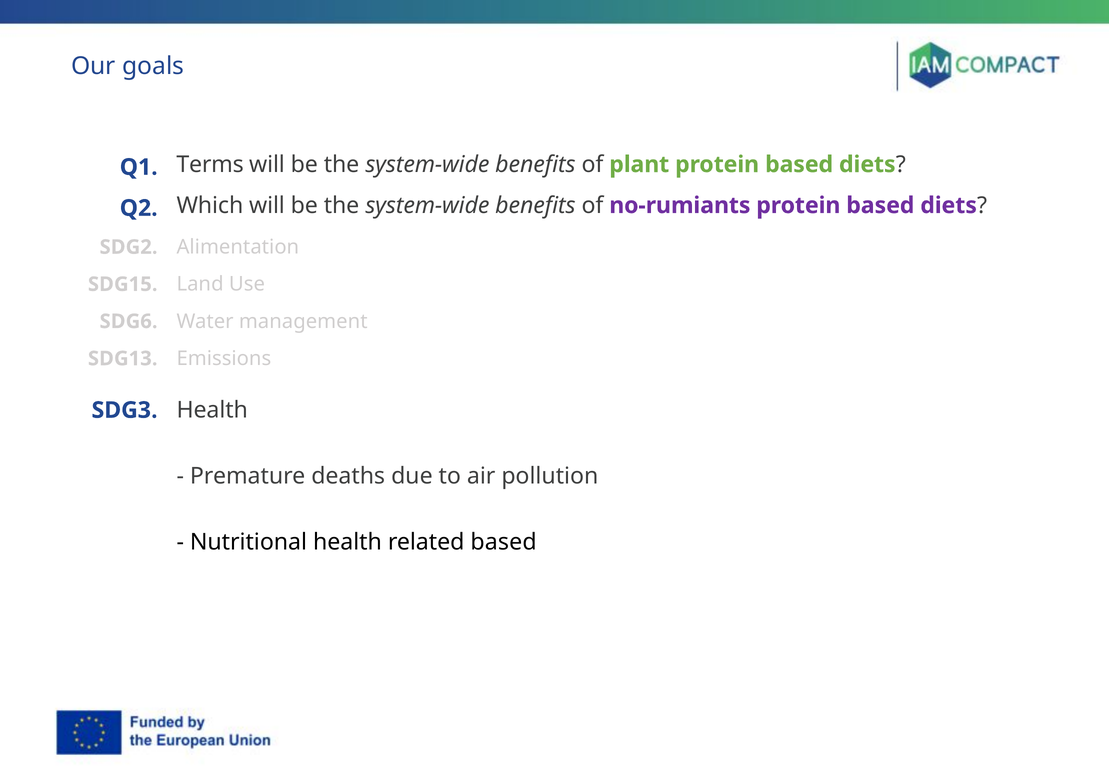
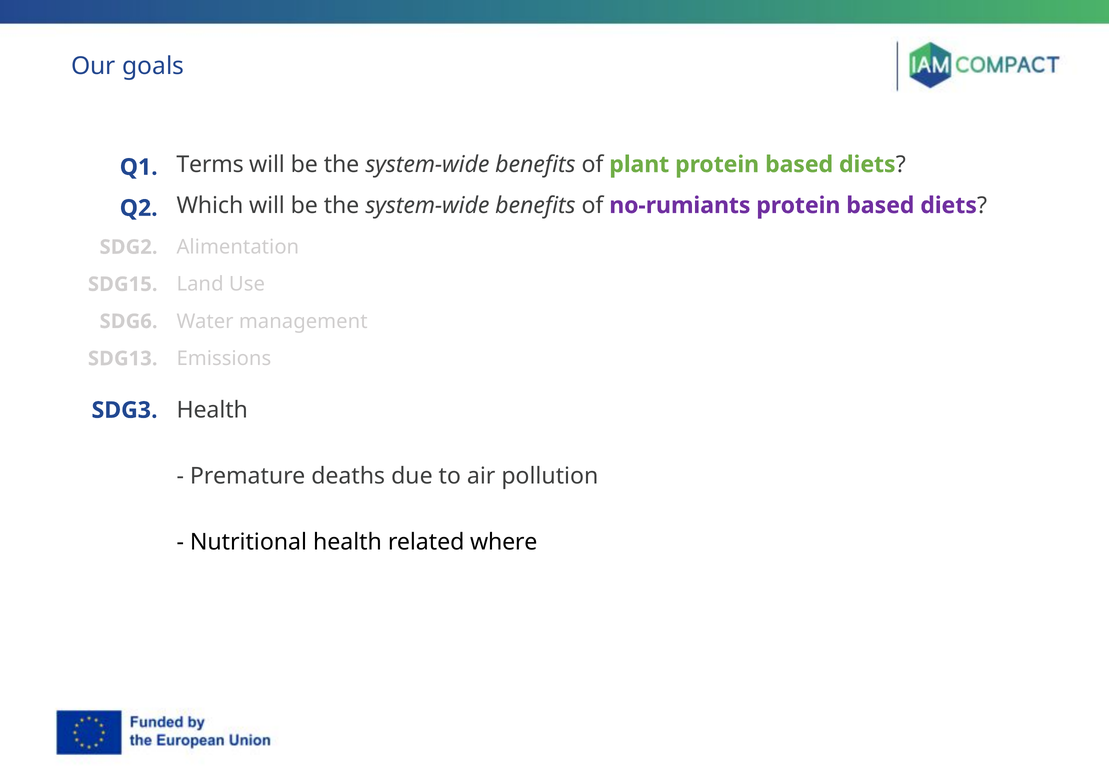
related based: based -> where
